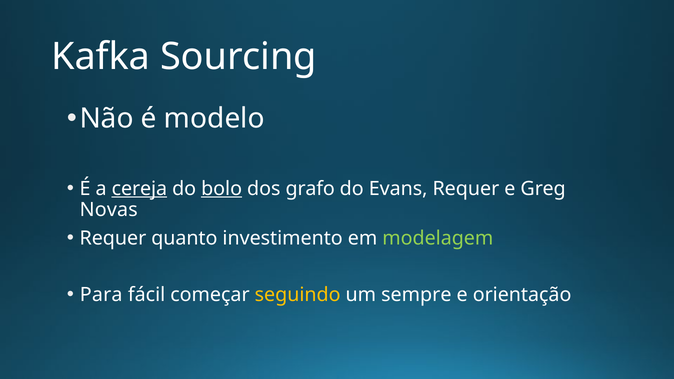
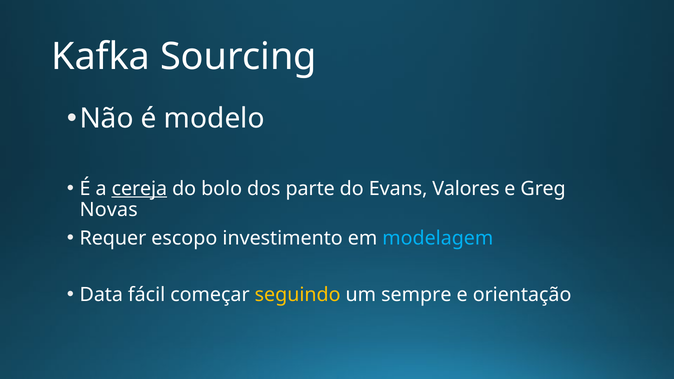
bolo underline: present -> none
grafo: grafo -> parte
Evans Requer: Requer -> Valores
quanto: quanto -> escopo
modelagem colour: light green -> light blue
Para: Para -> Data
